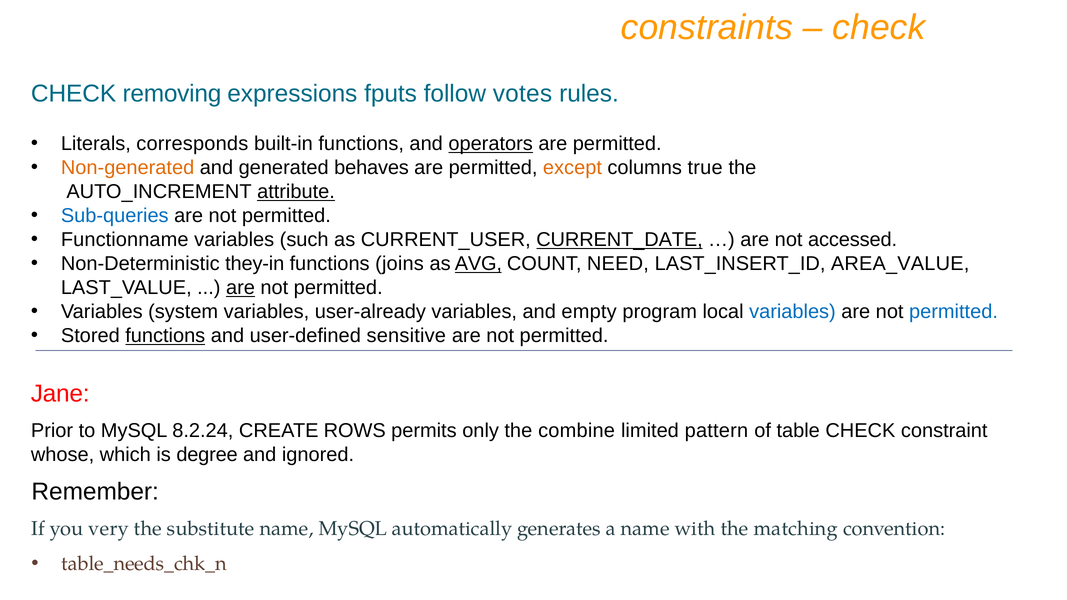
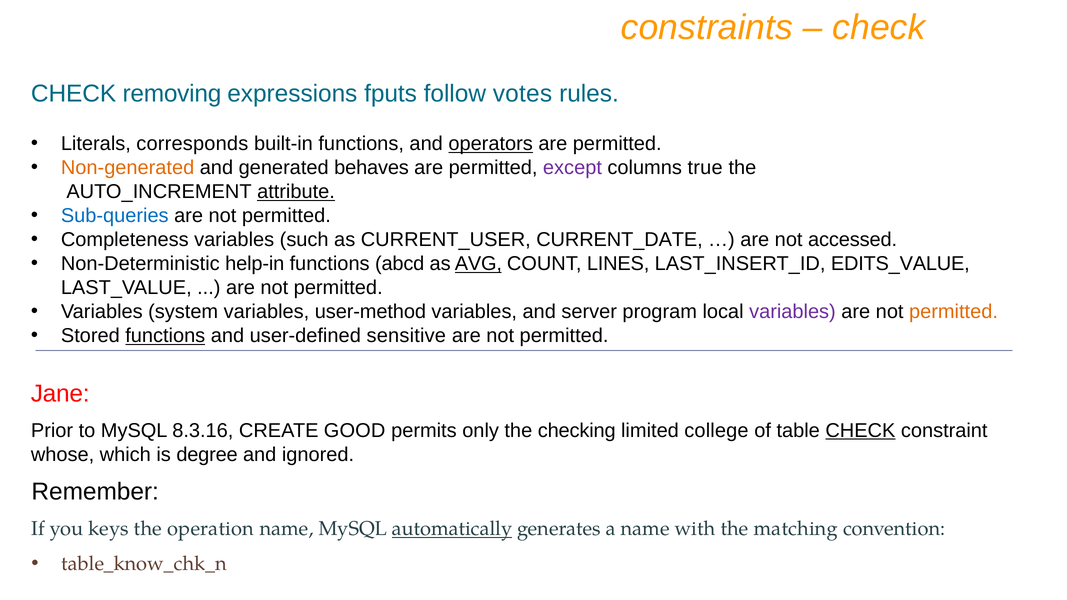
except colour: orange -> purple
Functionname: Functionname -> Completeness
CURRENT_DATE underline: present -> none
they-in: they-in -> help-in
joins: joins -> abcd
NEED: NEED -> LINES
AREA_VALUE: AREA_VALUE -> EDITS_VALUE
are at (240, 288) underline: present -> none
user-already: user-already -> user-method
empty: empty -> server
variables at (792, 312) colour: blue -> purple
permitted at (953, 312) colour: blue -> orange
8.2.24: 8.2.24 -> 8.3.16
ROWS: ROWS -> GOOD
combine: combine -> checking
pattern: pattern -> college
CHECK at (860, 431) underline: none -> present
very: very -> keys
substitute: substitute -> operation
automatically underline: none -> present
table_needs_chk_n: table_needs_chk_n -> table_know_chk_n
